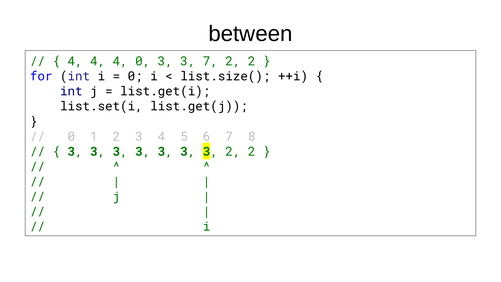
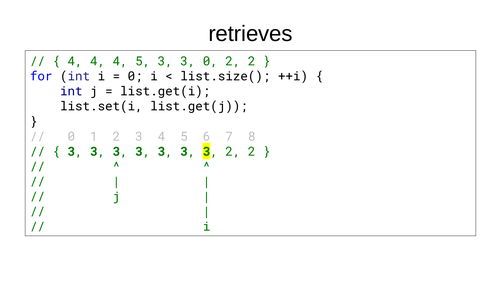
between: between -> retrieves
4 4 0: 0 -> 5
3 7: 7 -> 0
